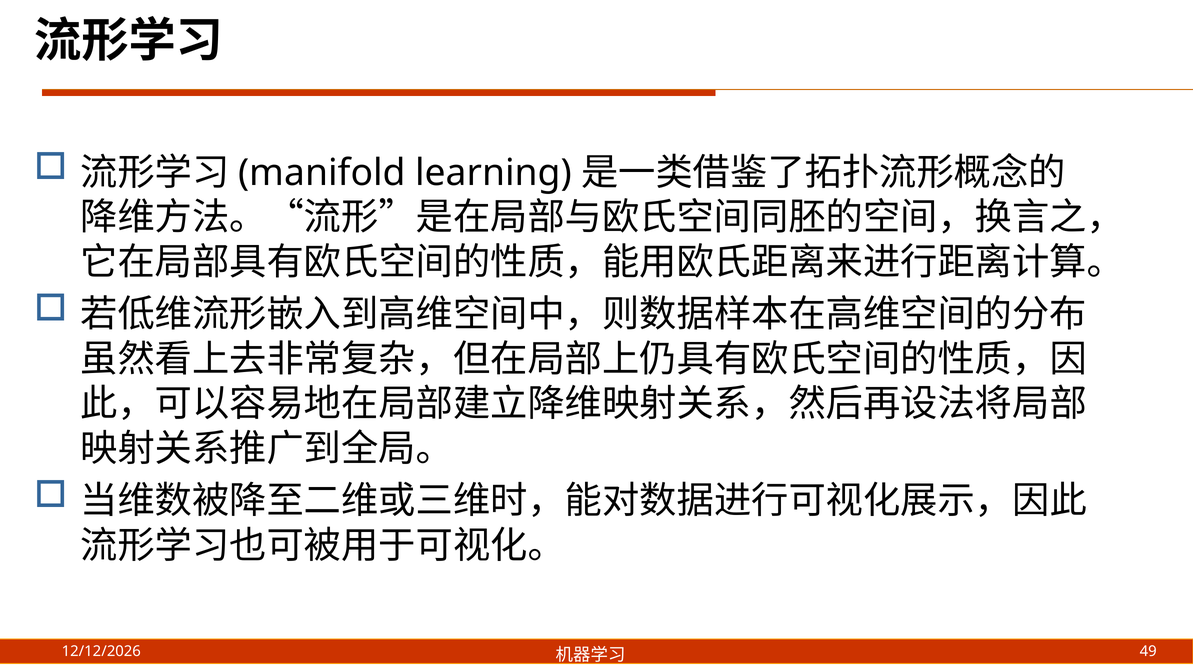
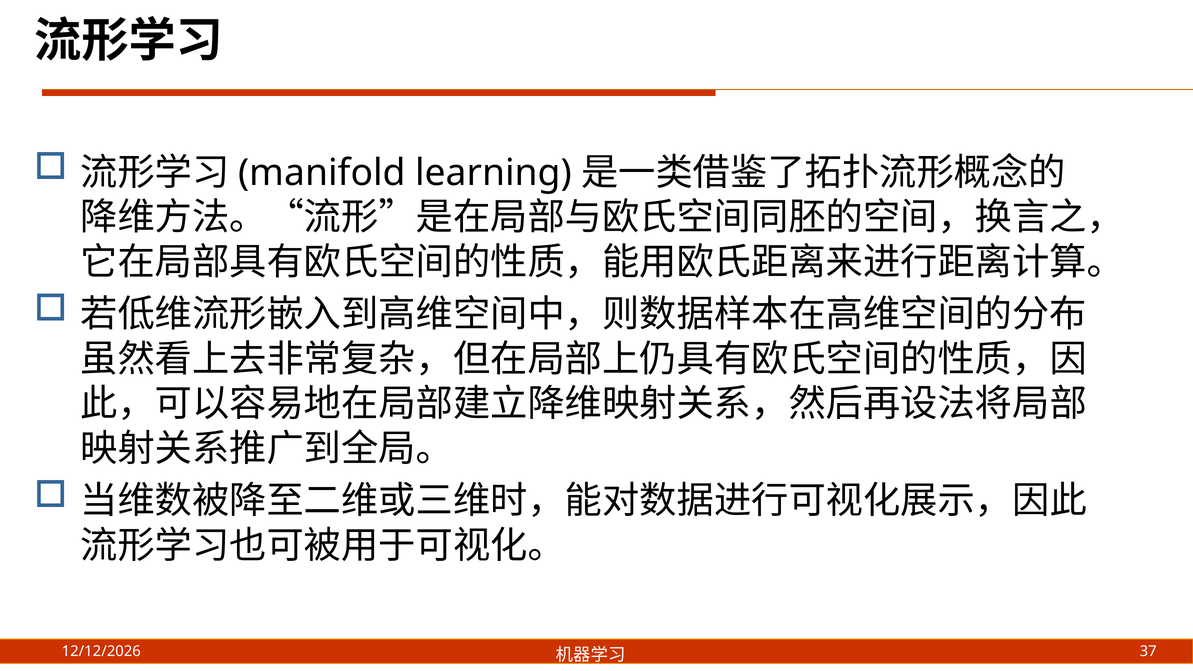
49: 49 -> 37
